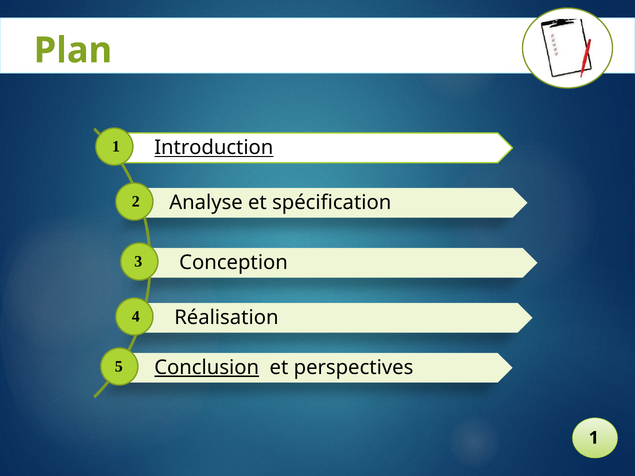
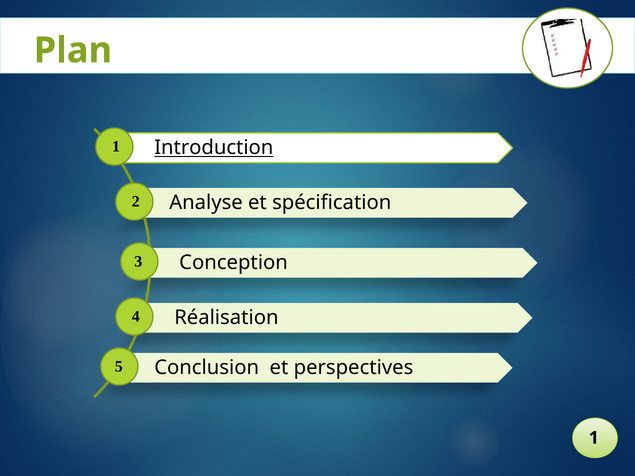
Conclusion underline: present -> none
